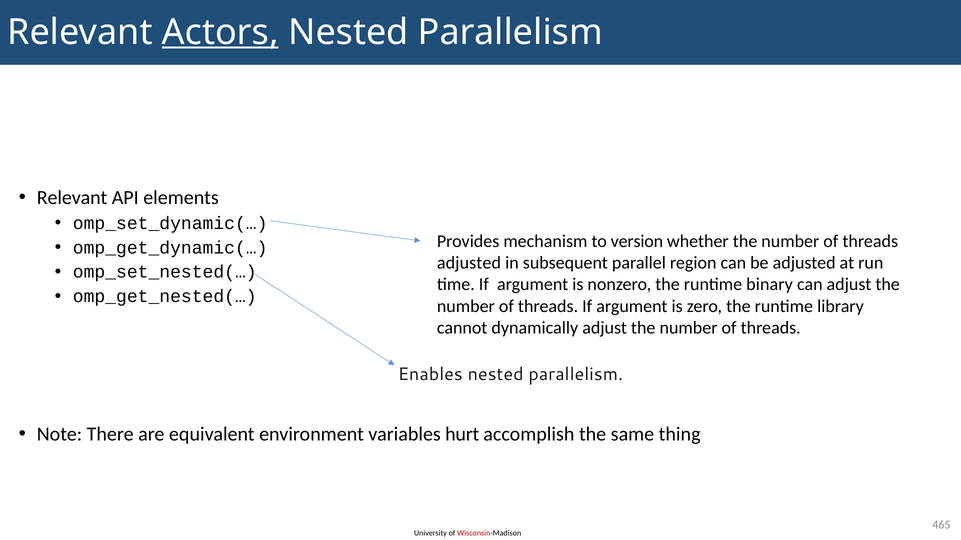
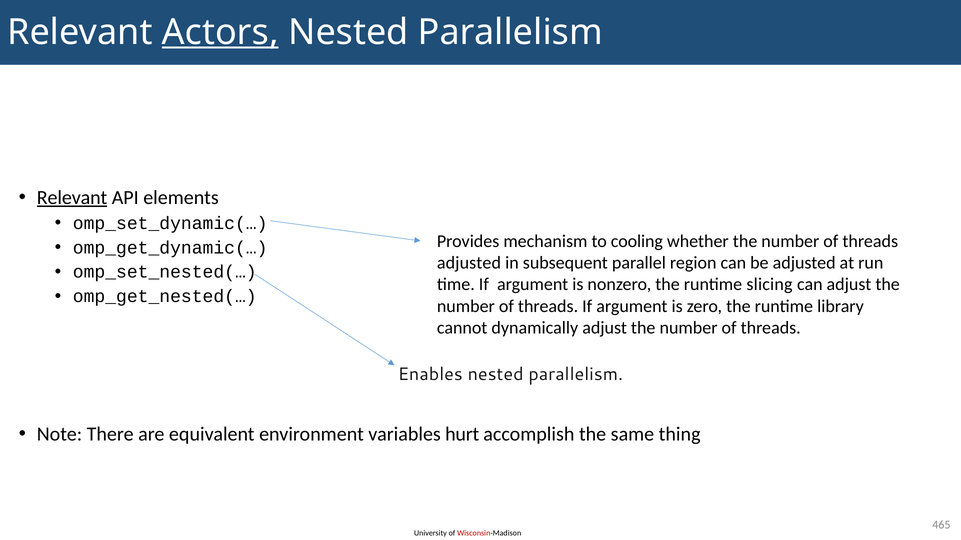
Relevant at (72, 198) underline: none -> present
version: version -> cooling
binary: binary -> slicing
